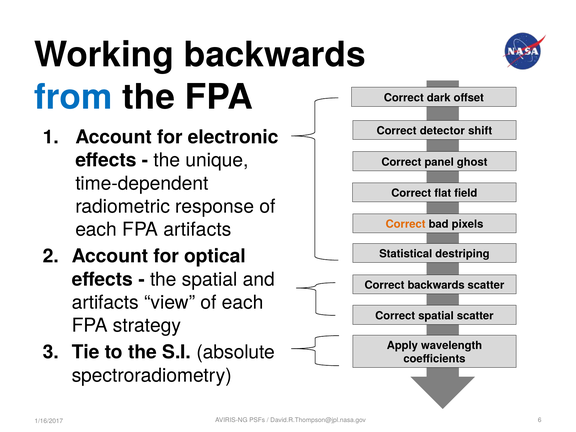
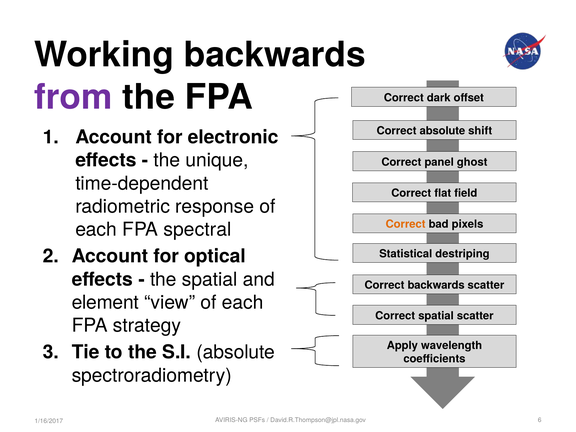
from colour: blue -> purple
Correct detector: detector -> absolute
FPA artifacts: artifacts -> spectral
artifacts at (105, 302): artifacts -> element
